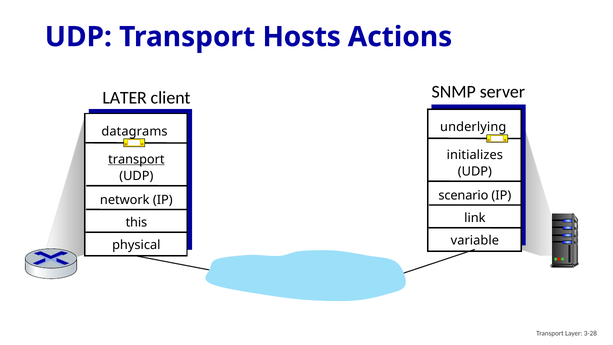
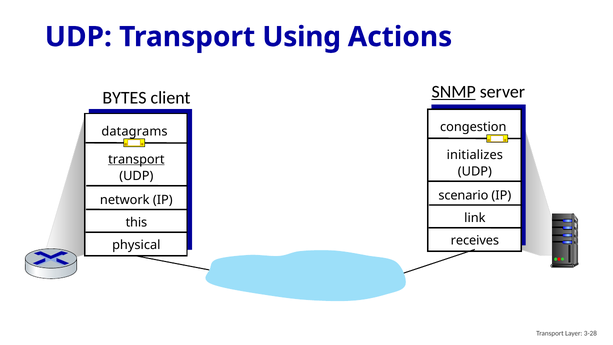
Hosts: Hosts -> Using
SNMP underline: none -> present
LATER: LATER -> BYTES
underlying: underlying -> congestion
variable: variable -> receives
